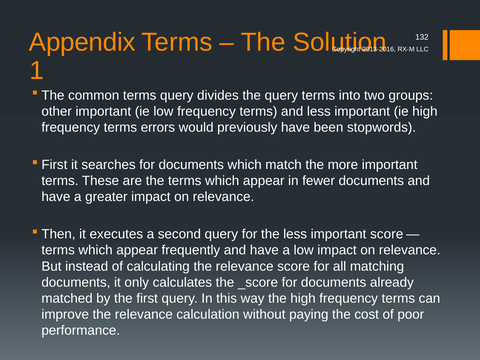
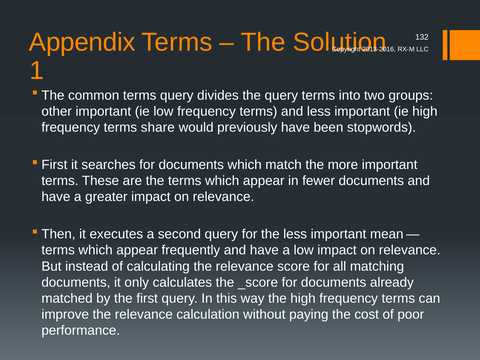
errors: errors -> share
important score: score -> mean
